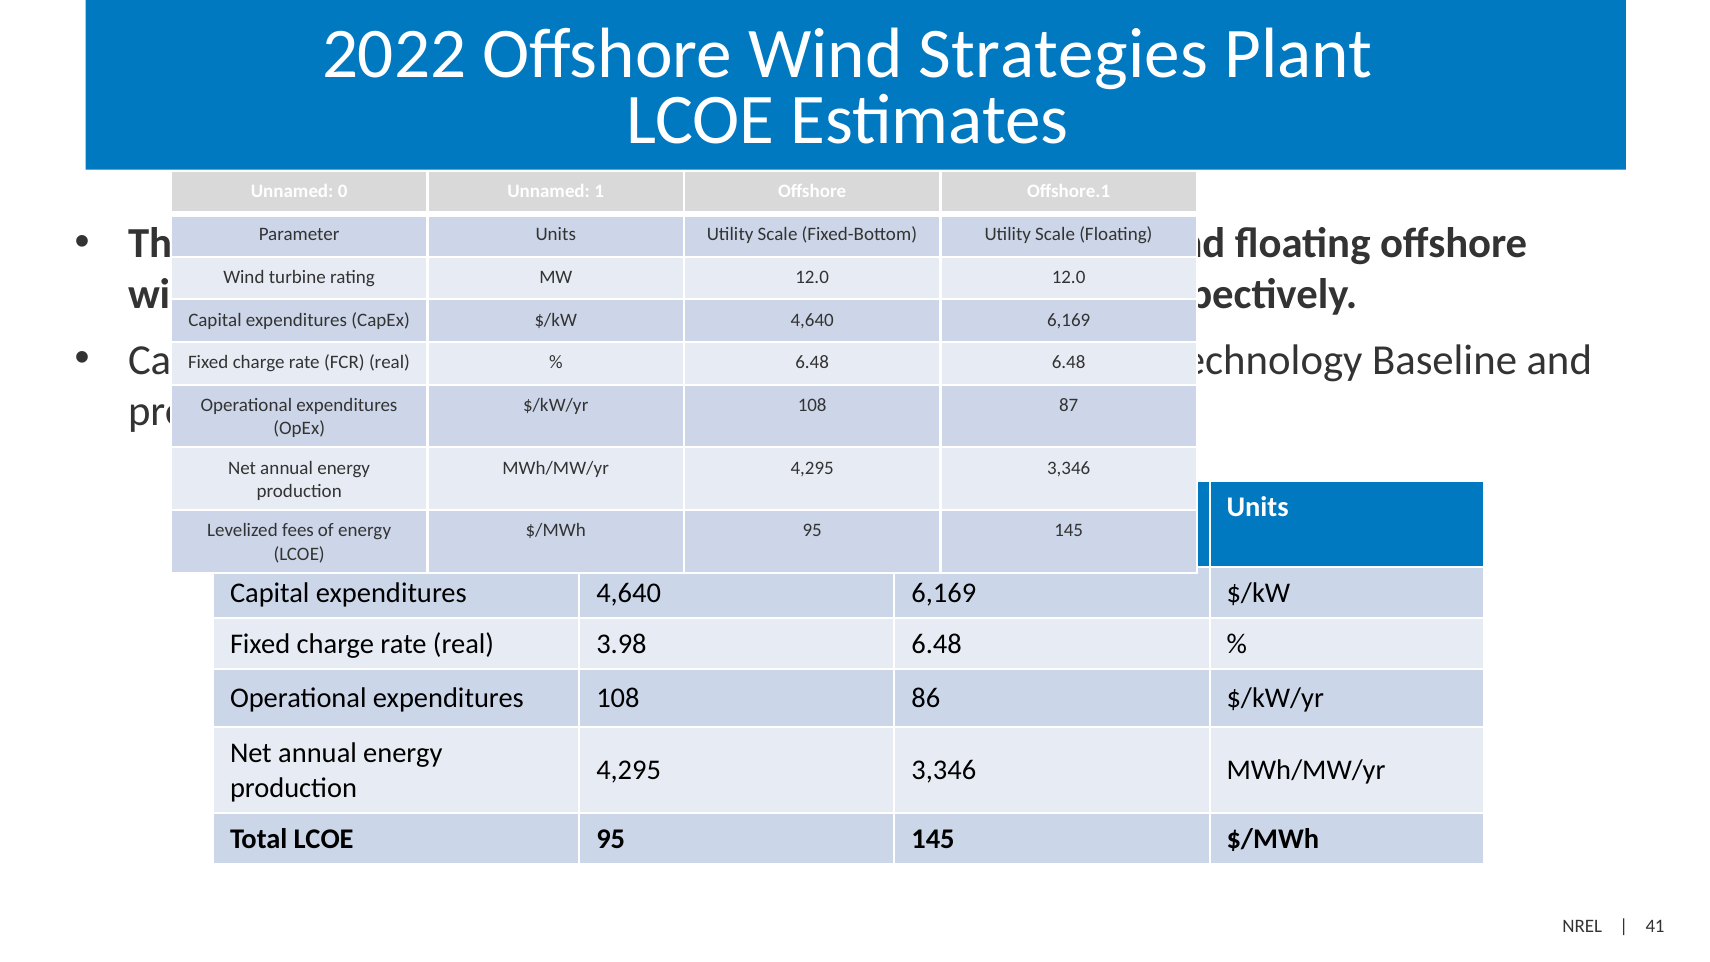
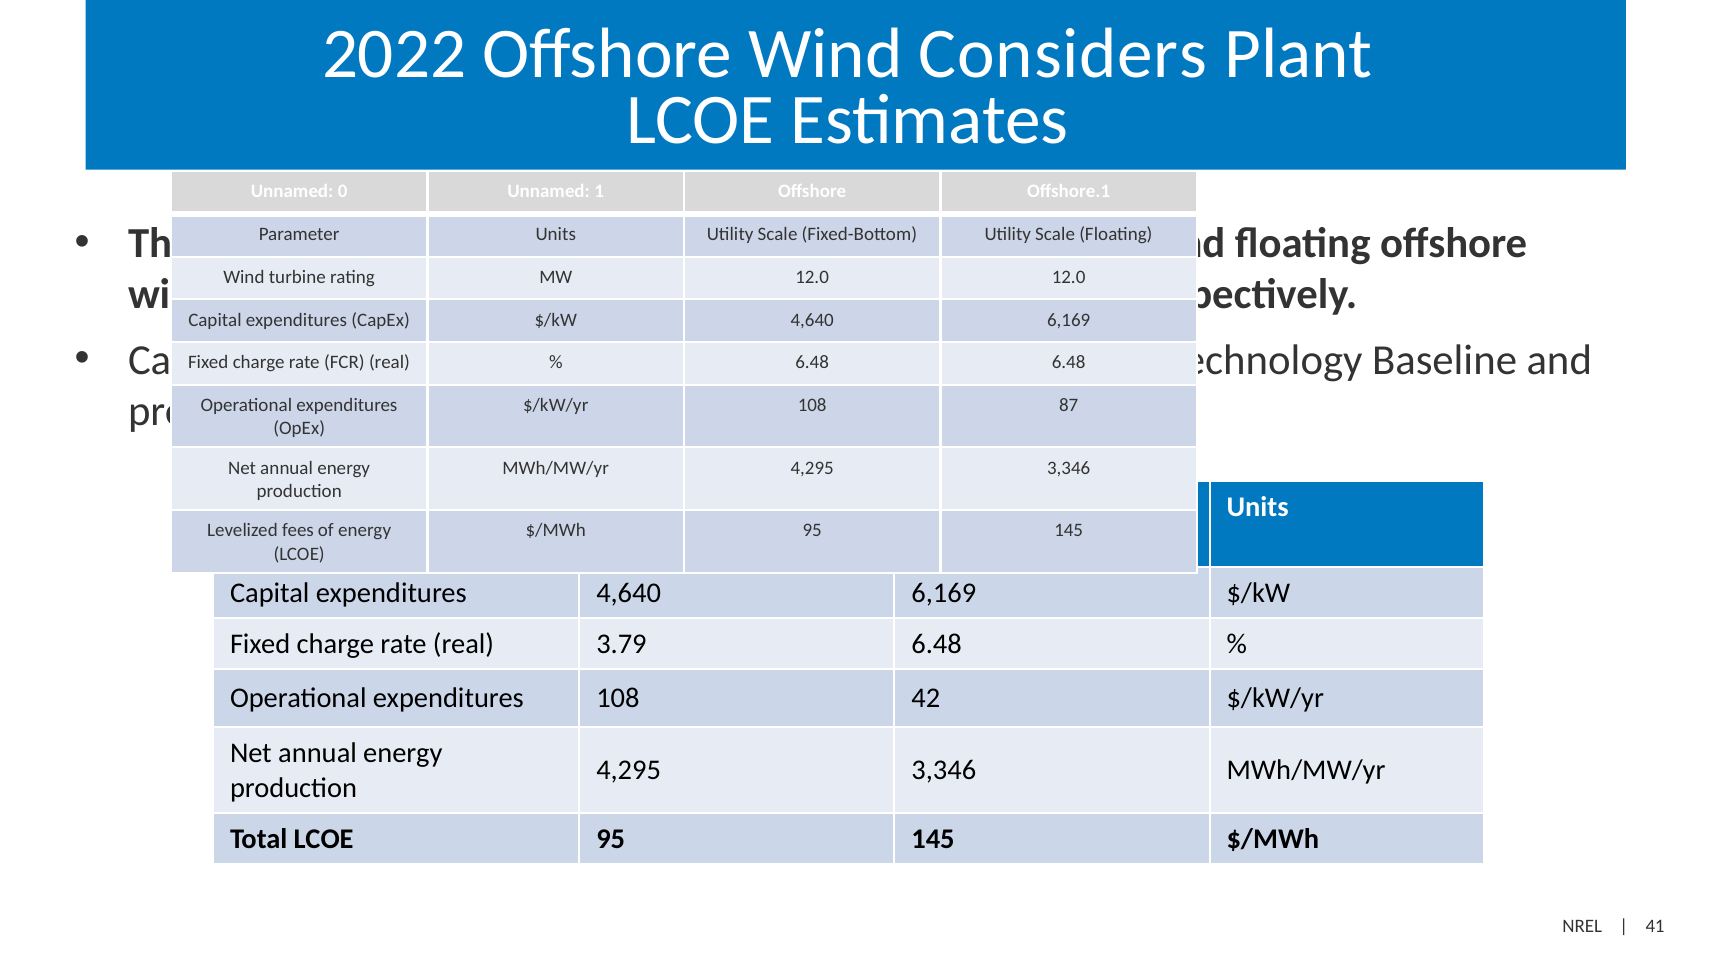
Strategies: Strategies -> Considers
3.98: 3.98 -> 3.79
86: 86 -> 42
